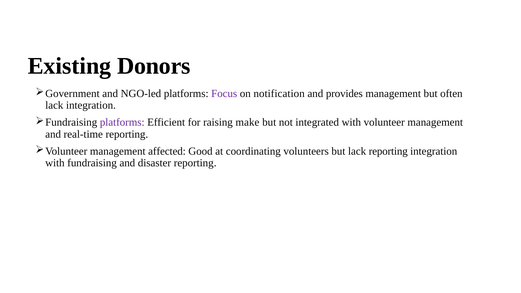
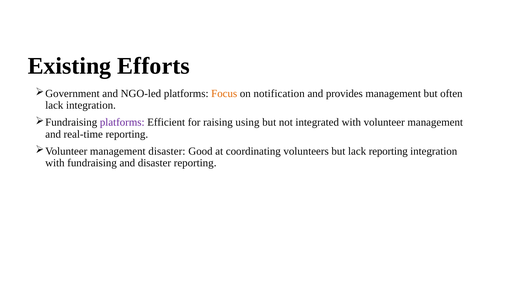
Donors: Donors -> Efforts
Focus colour: purple -> orange
make: make -> using
management affected: affected -> disaster
